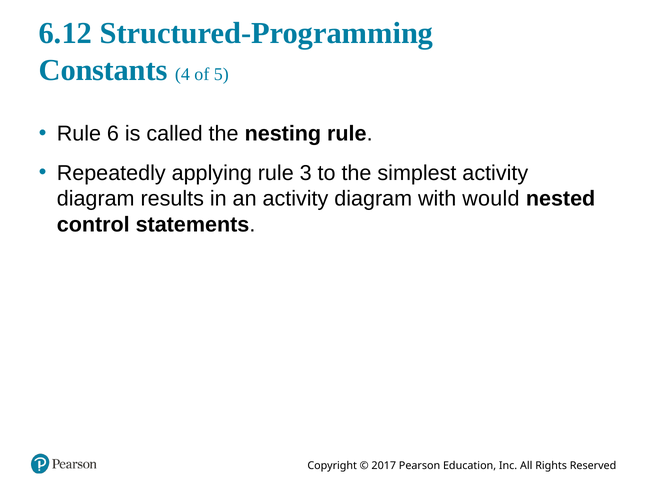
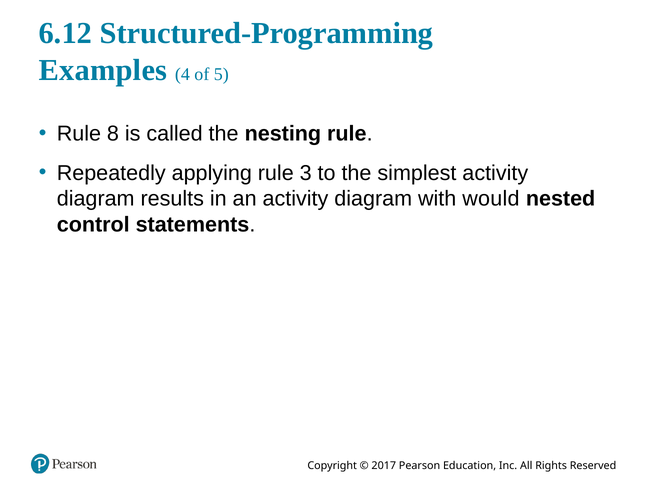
Constants: Constants -> Examples
6: 6 -> 8
